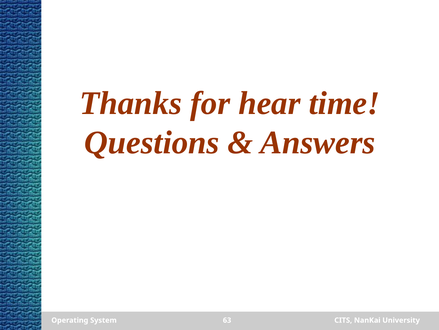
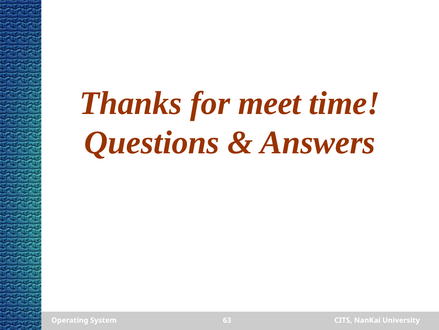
hear: hear -> meet
